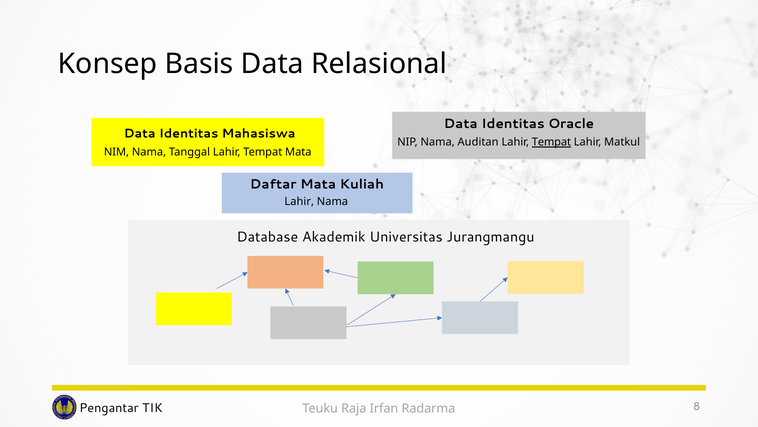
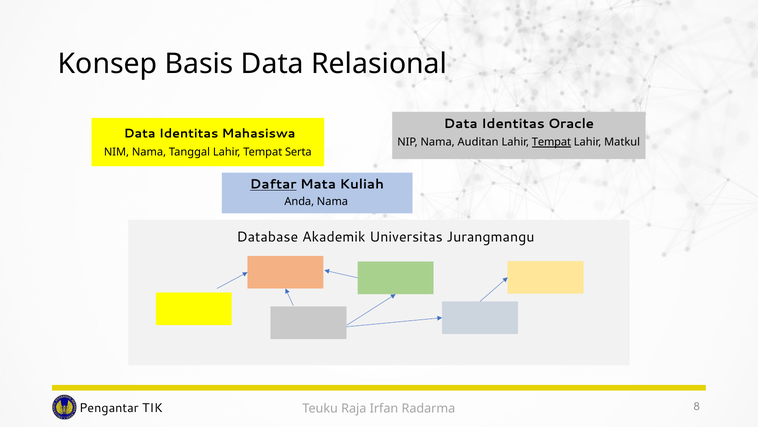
Tempat Mata: Mata -> Serta
Daftar underline: none -> present
Lahir at (299, 201): Lahir -> Anda
